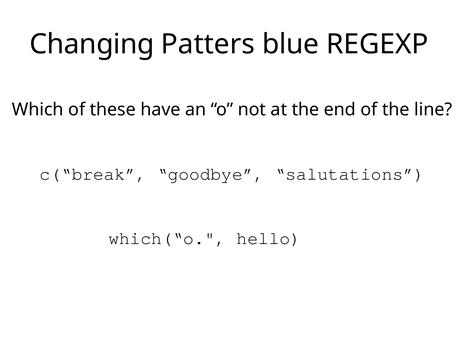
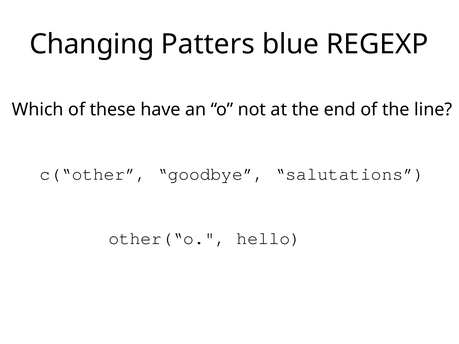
c(“break: c(“break -> c(“other
which(“o: which(“o -> other(“o
